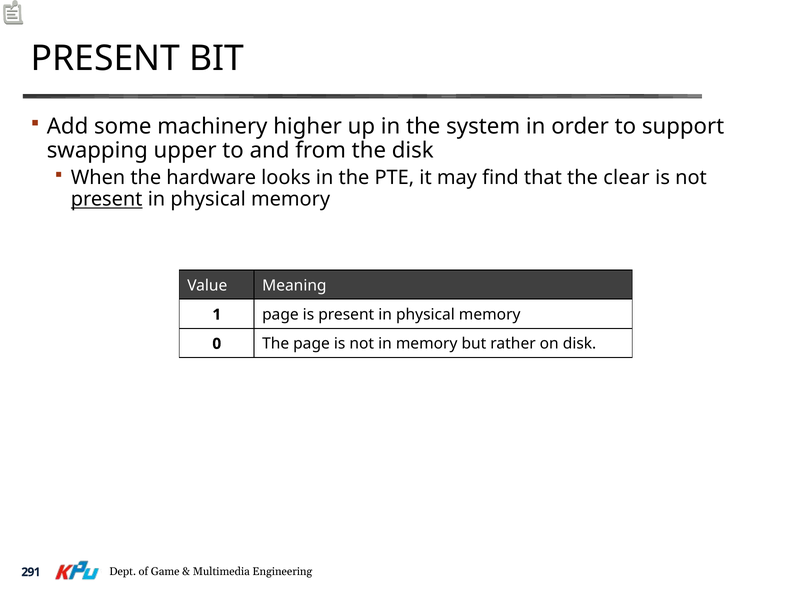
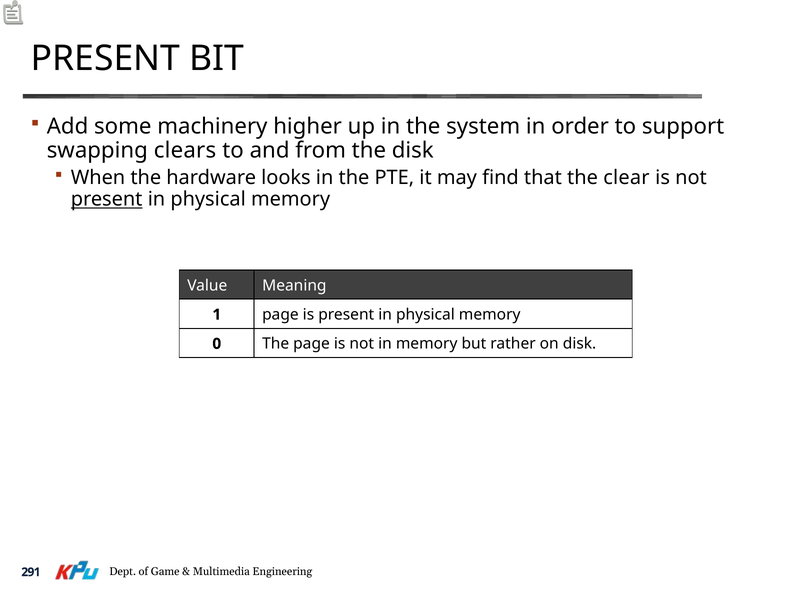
upper: upper -> clears
